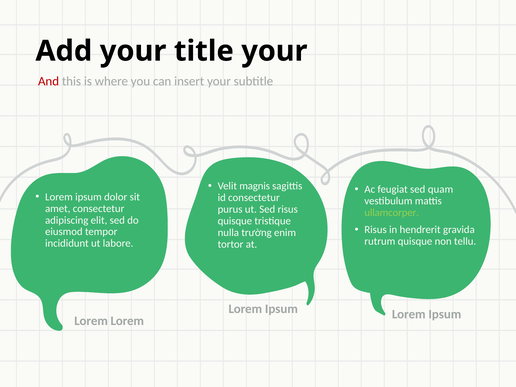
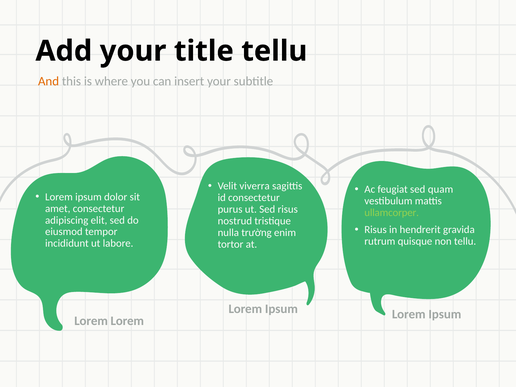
title your: your -> tellu
And colour: red -> orange
magnis: magnis -> viverra
quisque at (235, 221): quisque -> nostrud
